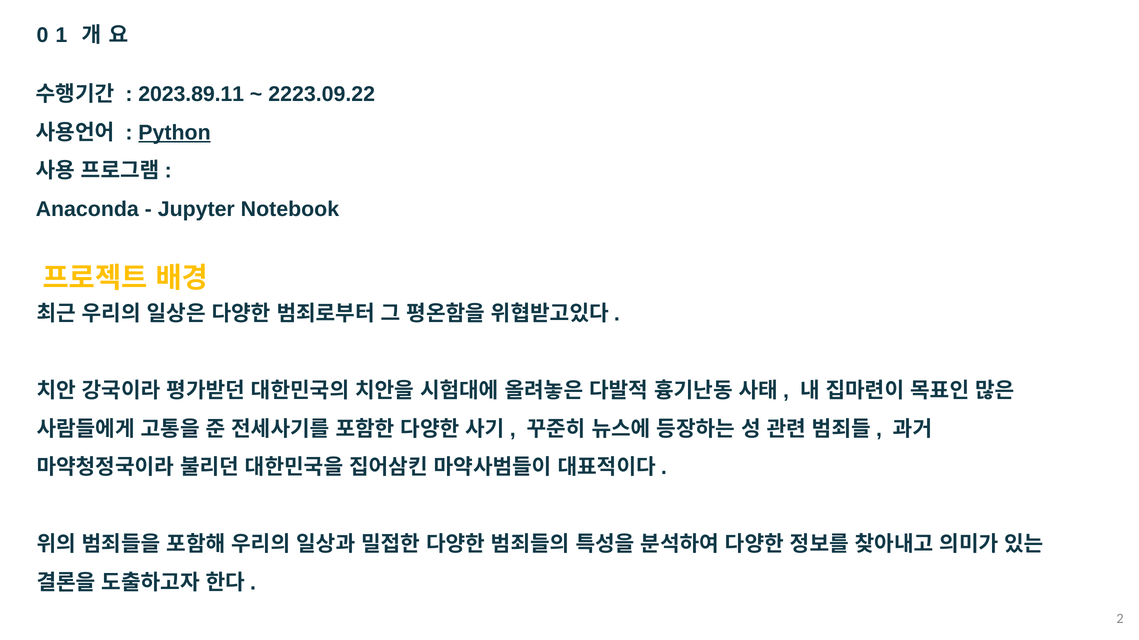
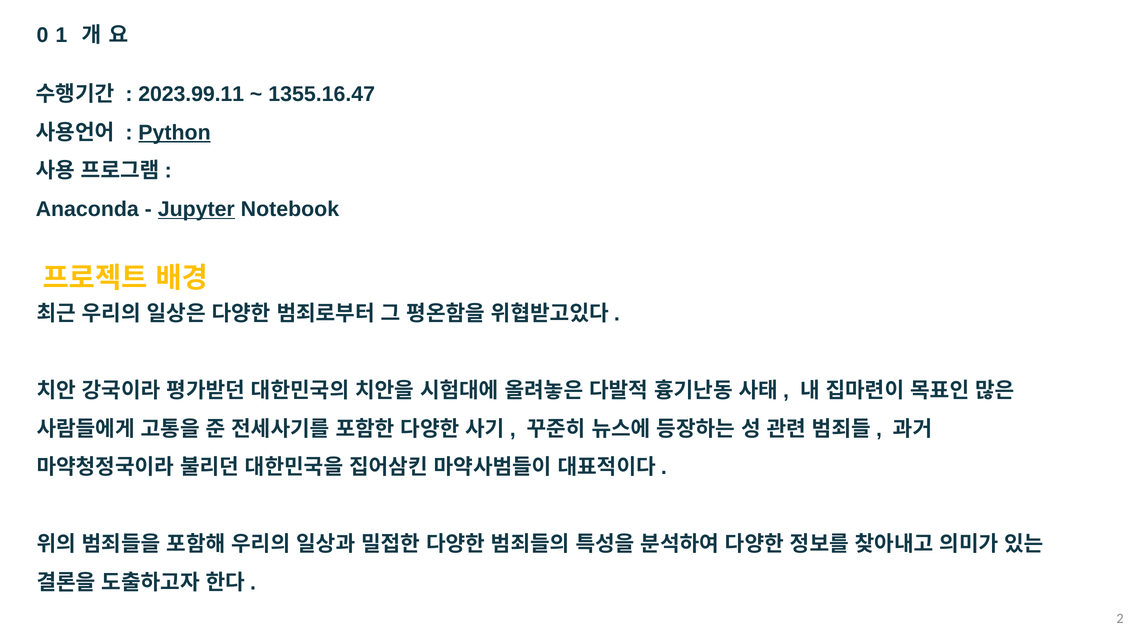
2023.89.11: 2023.89.11 -> 2023.99.11
2223.09.22: 2223.09.22 -> 1355.16.47
Jupyter underline: none -> present
